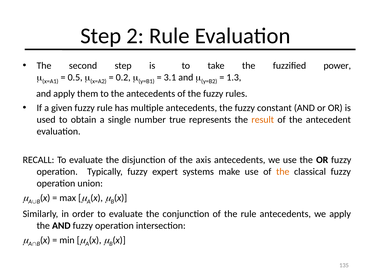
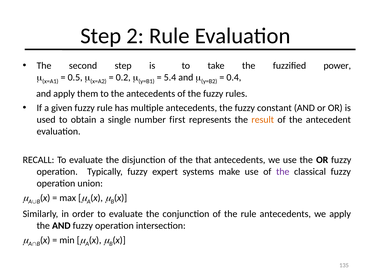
3.1: 3.1 -> 5.4
1.3: 1.3 -> 0.4
true: true -> first
axis: axis -> that
the at (283, 172) colour: orange -> purple
